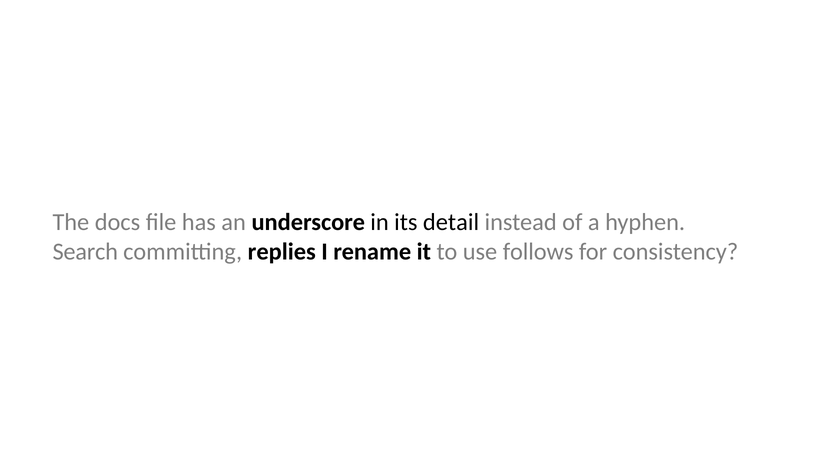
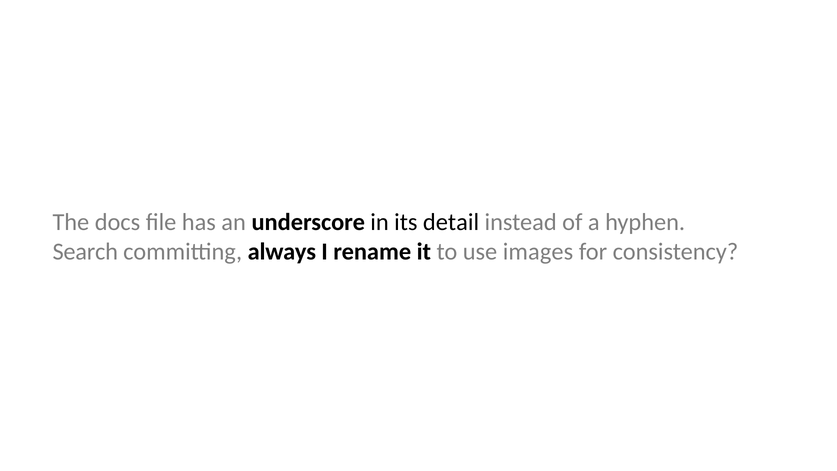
replies: replies -> always
follows: follows -> images
